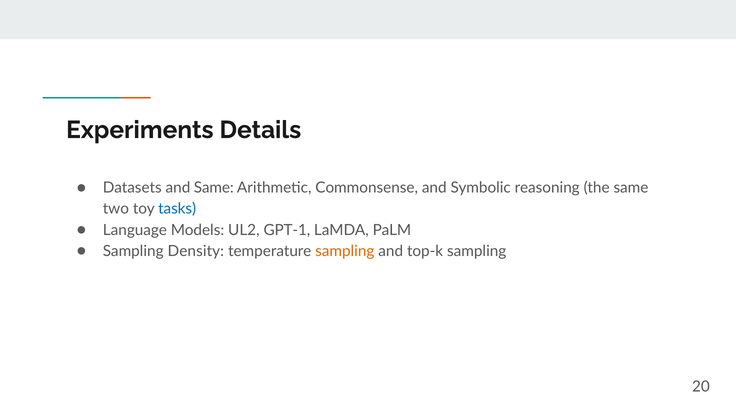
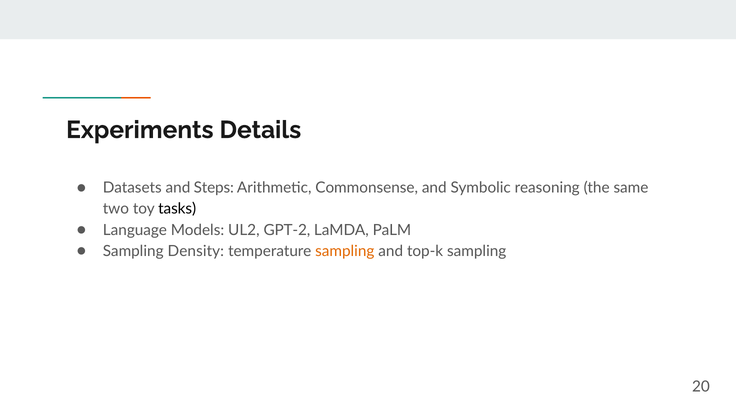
and Same: Same -> Steps
tasks colour: blue -> black
GPT-1: GPT-1 -> GPT-2
